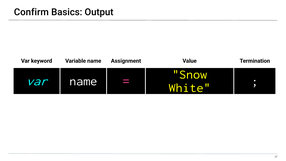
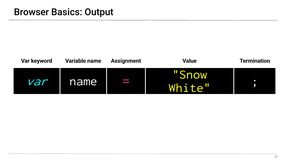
Confirm: Confirm -> Browser
